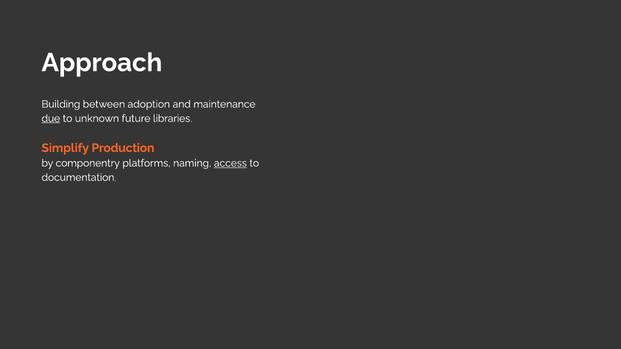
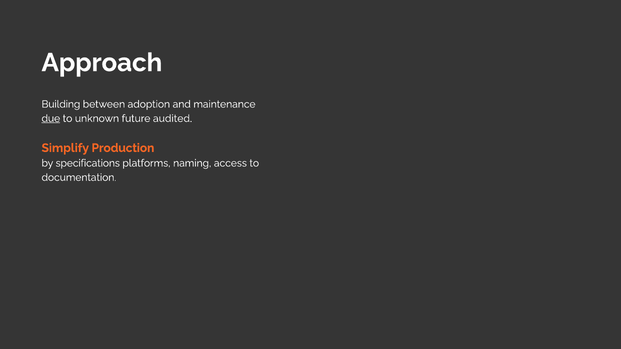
libraries: libraries -> audited
componentry: componentry -> specifications
access underline: present -> none
